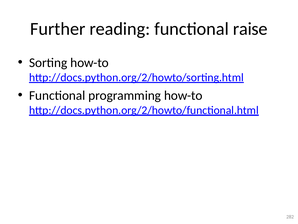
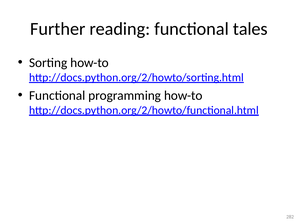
raise: raise -> tales
